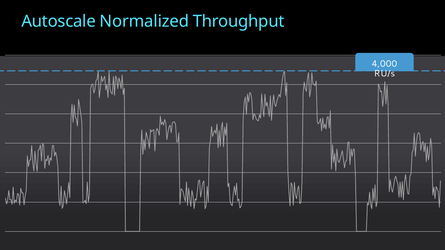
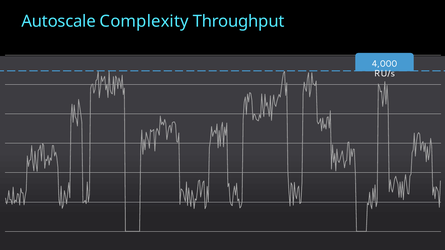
Normalized: Normalized -> Complexity
